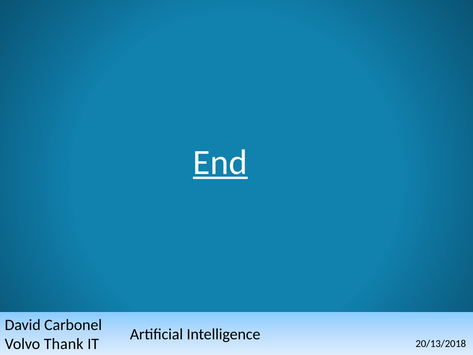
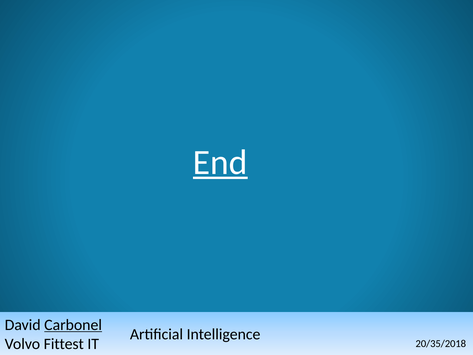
Carbonel underline: none -> present
Thank: Thank -> Fittest
20/13/2018: 20/13/2018 -> 20/35/2018
